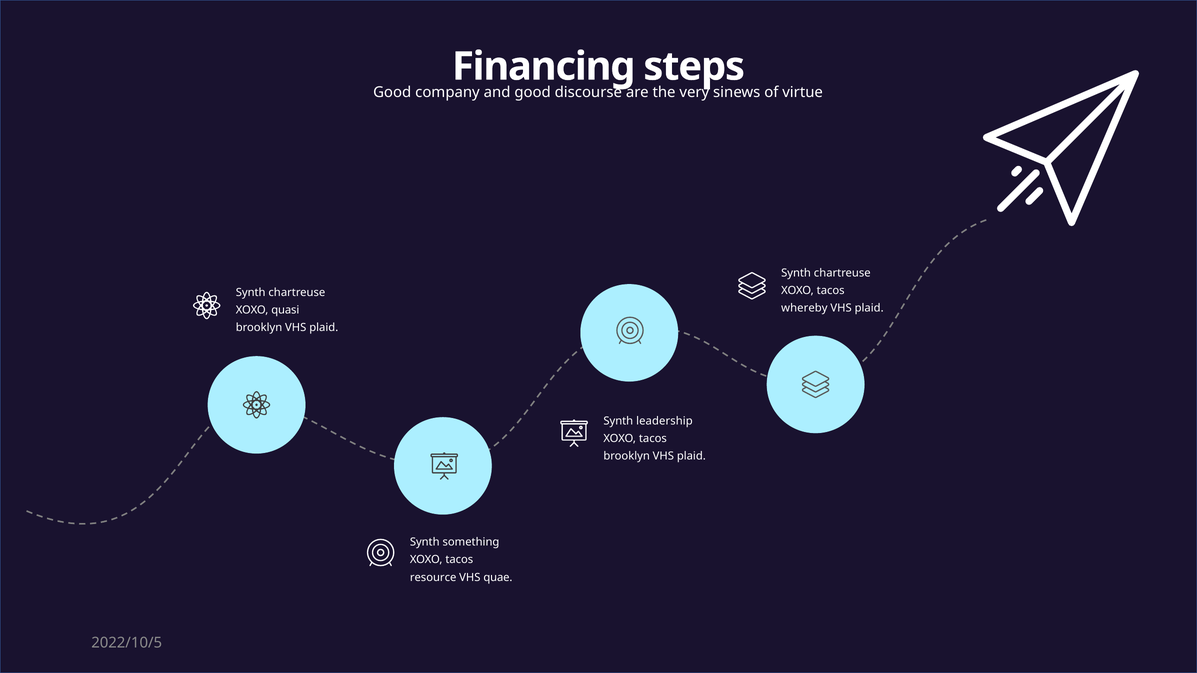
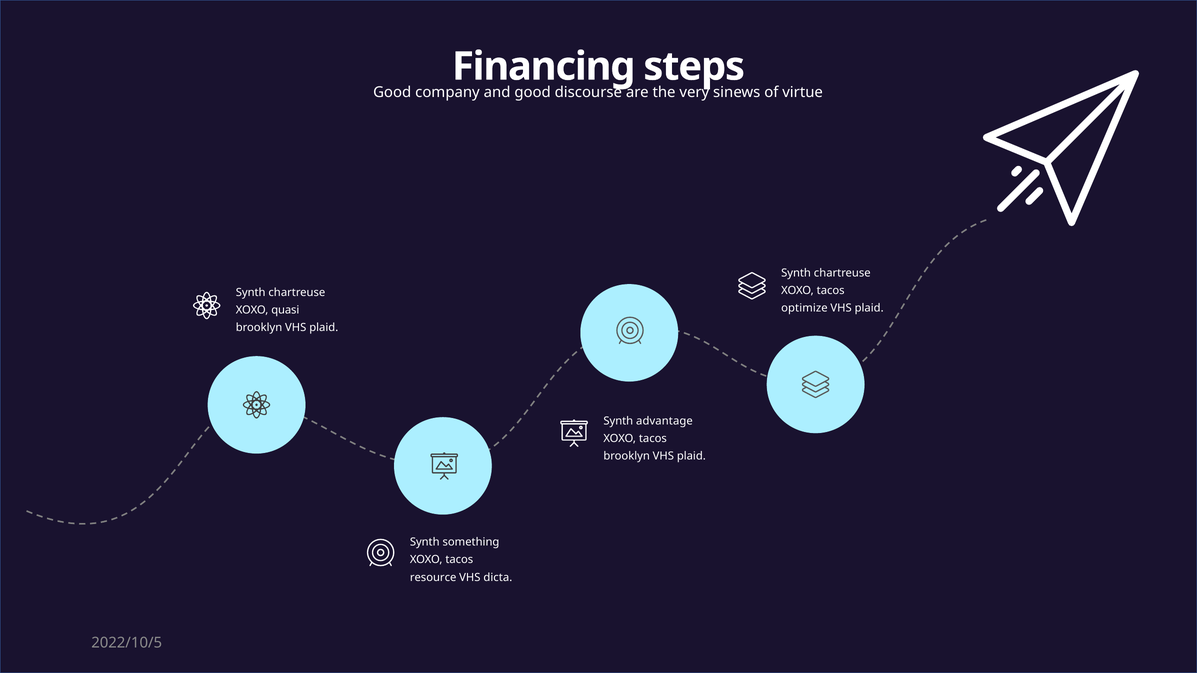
whereby: whereby -> optimize
leadership: leadership -> advantage
quae: quae -> dicta
